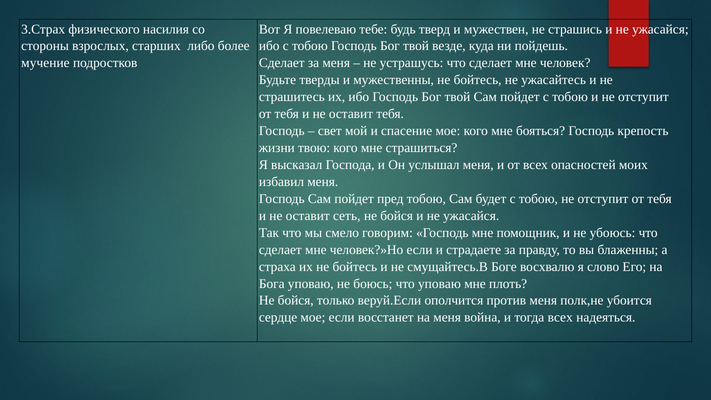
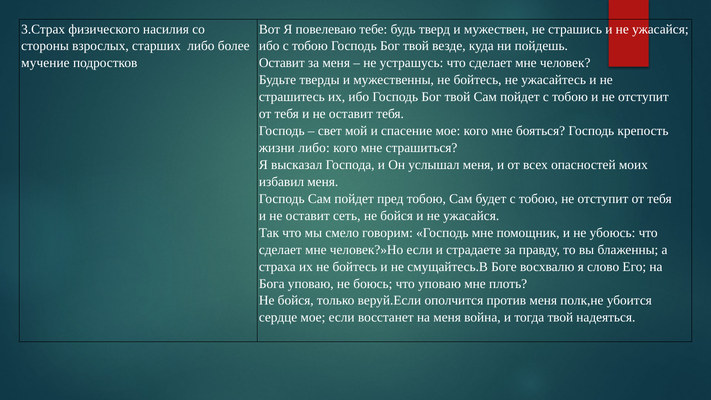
Сделает at (282, 63): Сделает -> Оставит
жизни твою: твою -> либо
тогда всех: всех -> твой
